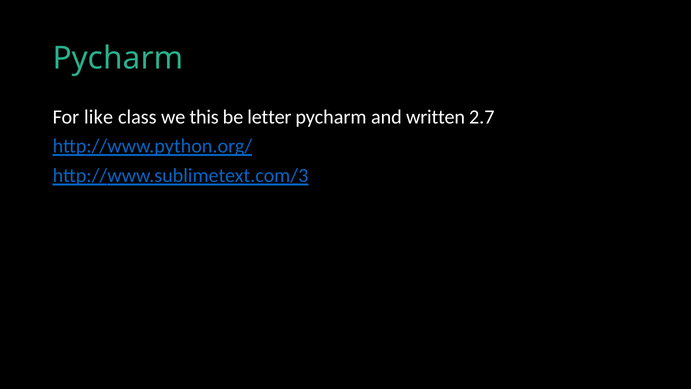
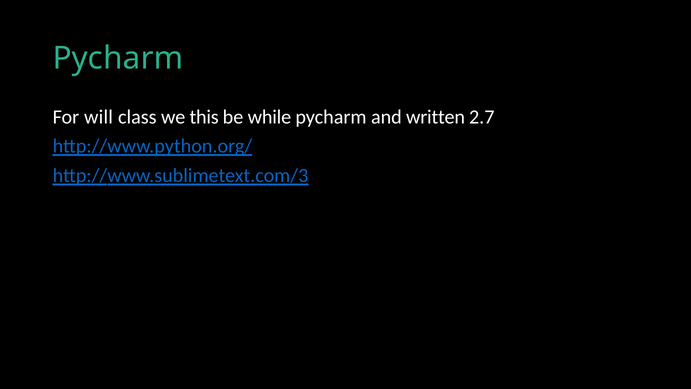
like: like -> will
letter: letter -> while
